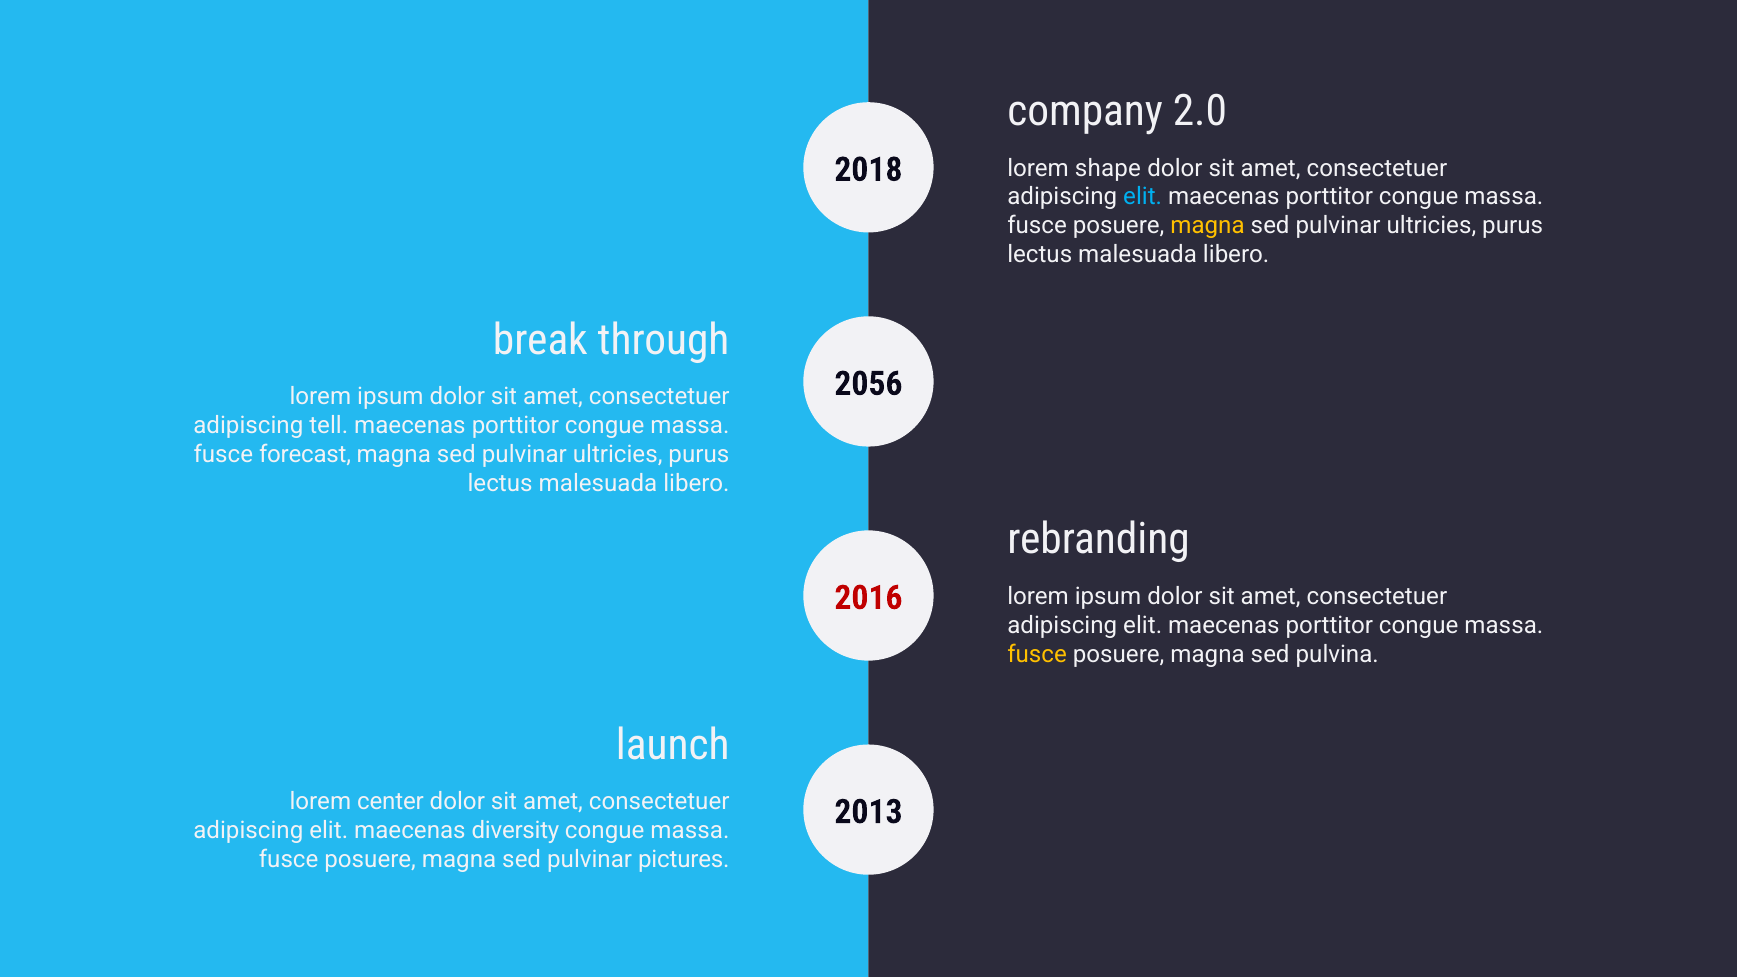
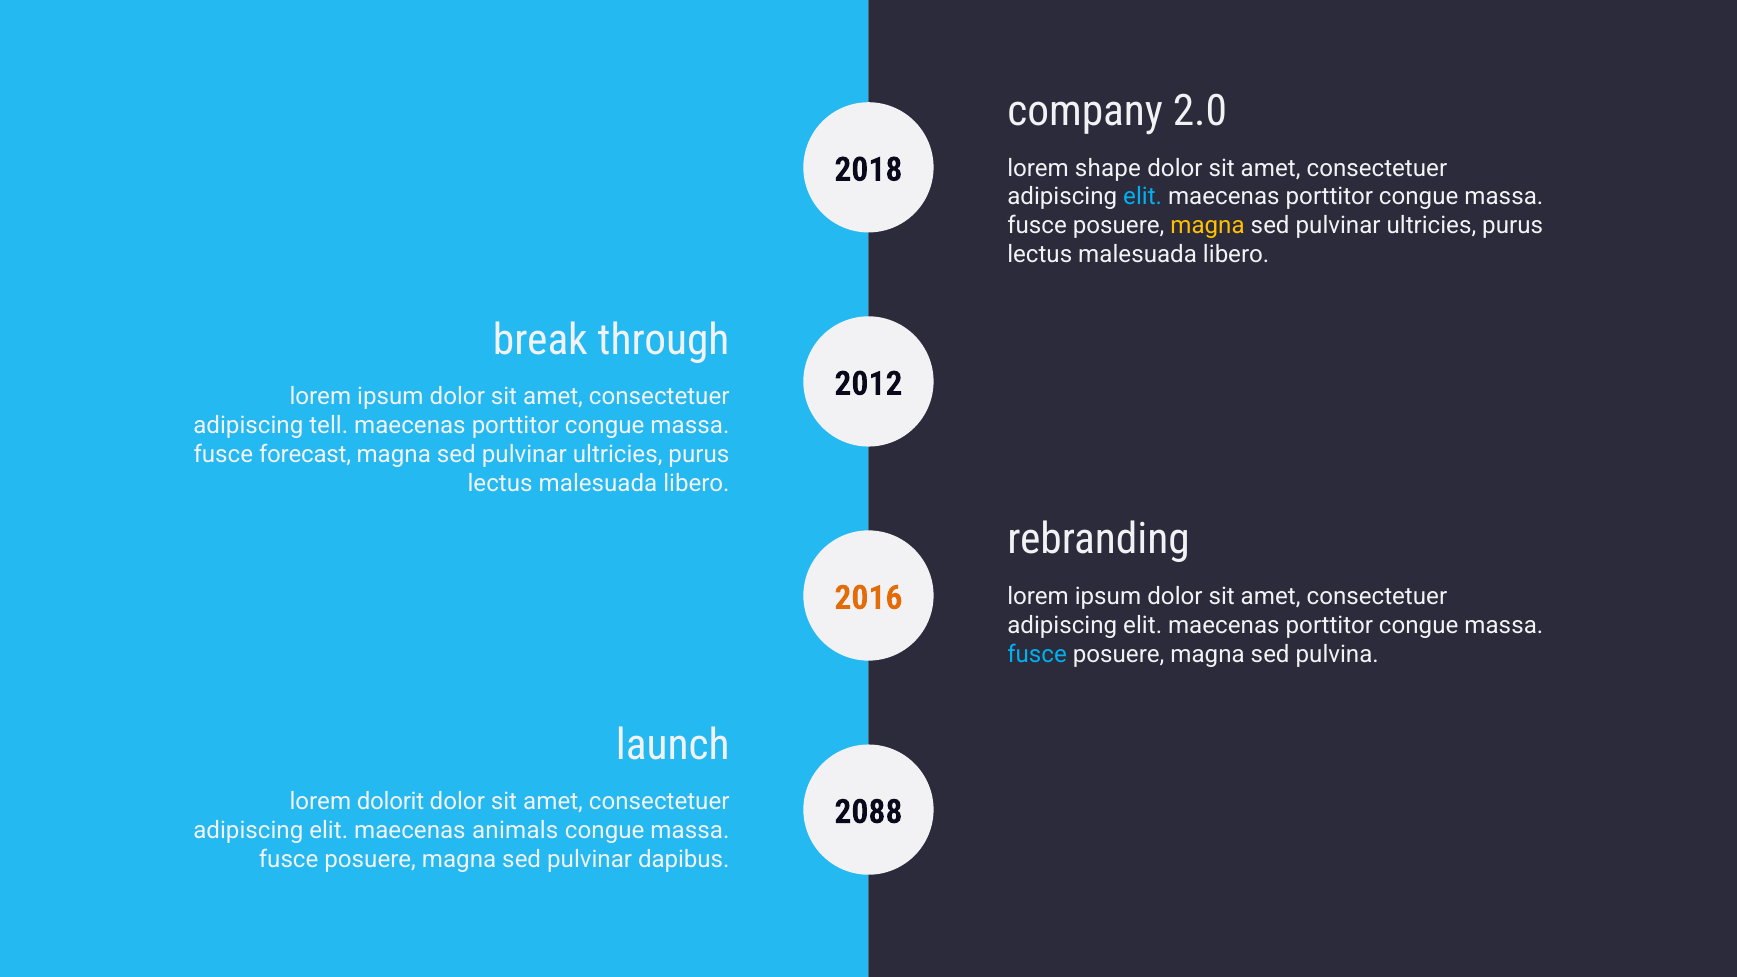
2056: 2056 -> 2012
2016 colour: red -> orange
fusce at (1037, 654) colour: yellow -> light blue
center: center -> dolorit
2013: 2013 -> 2088
diversity: diversity -> animals
pictures: pictures -> dapibus
